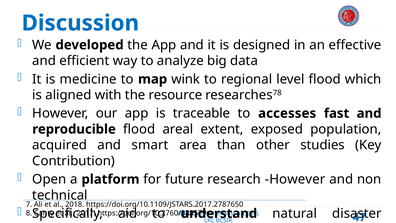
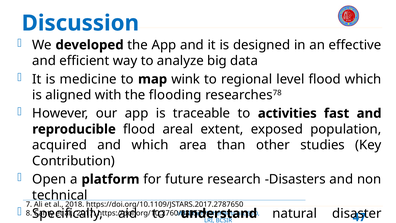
resource: resource -> flooding
accesses: accesses -> activities
and smart: smart -> which
research However: However -> Disasters
